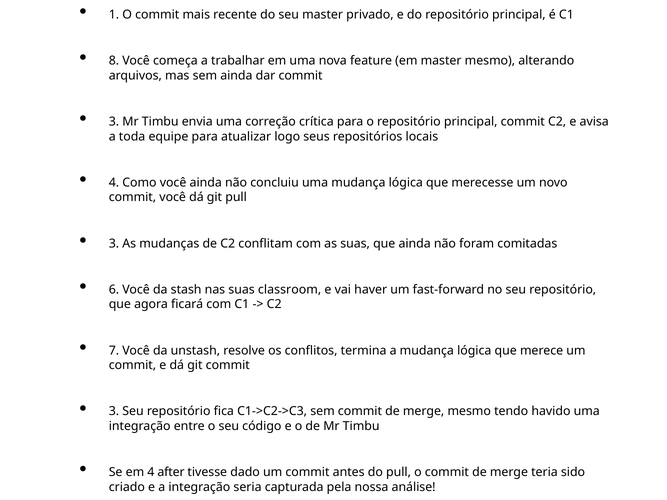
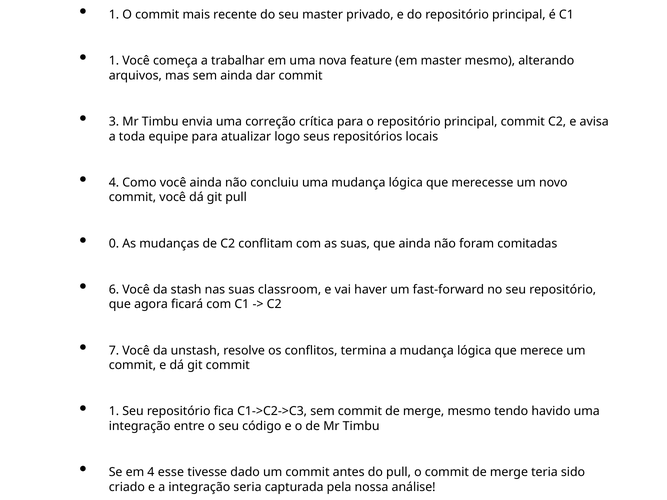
8 at (114, 61): 8 -> 1
3 at (114, 244): 3 -> 0
3 at (114, 412): 3 -> 1
after: after -> esse
